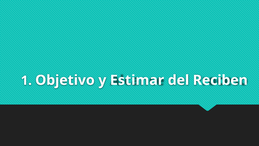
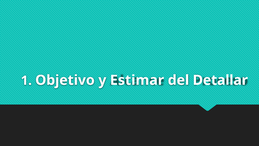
Reciben: Reciben -> Detallar
